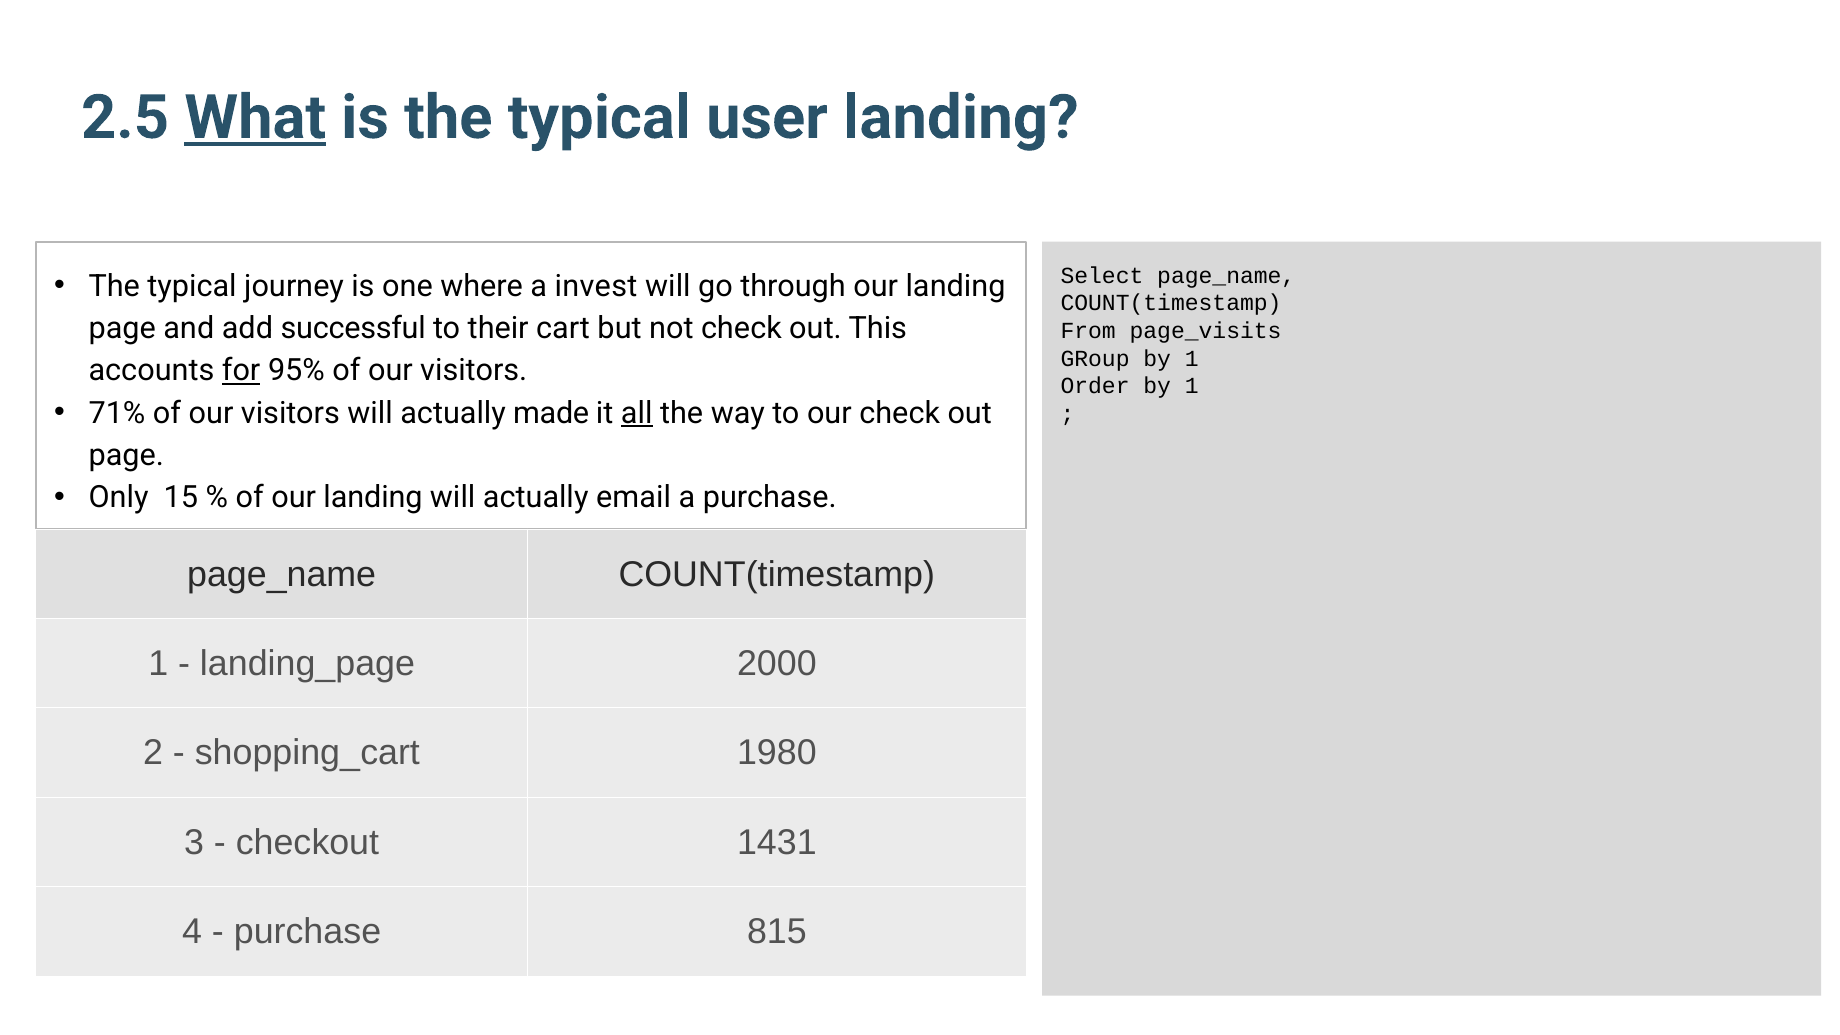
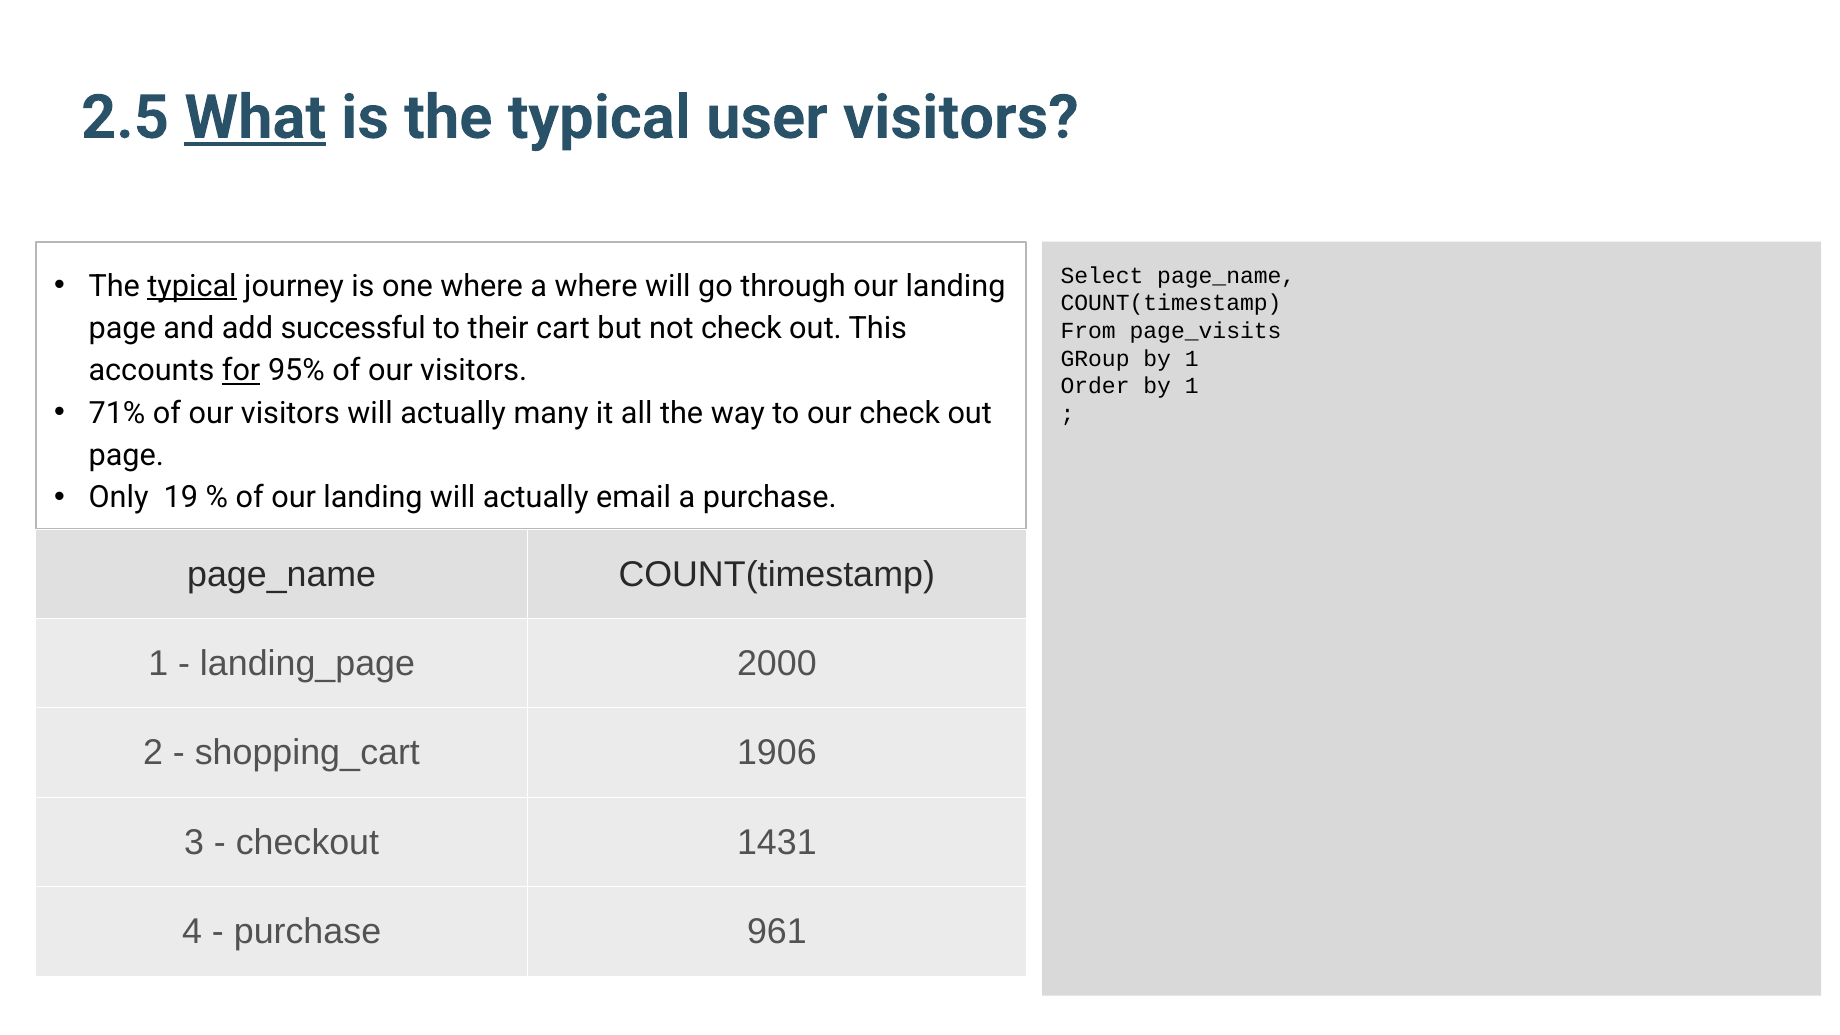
user landing: landing -> visitors
typical at (192, 286) underline: none -> present
a invest: invest -> where
made: made -> many
all underline: present -> none
15: 15 -> 19
1980: 1980 -> 1906
815: 815 -> 961
